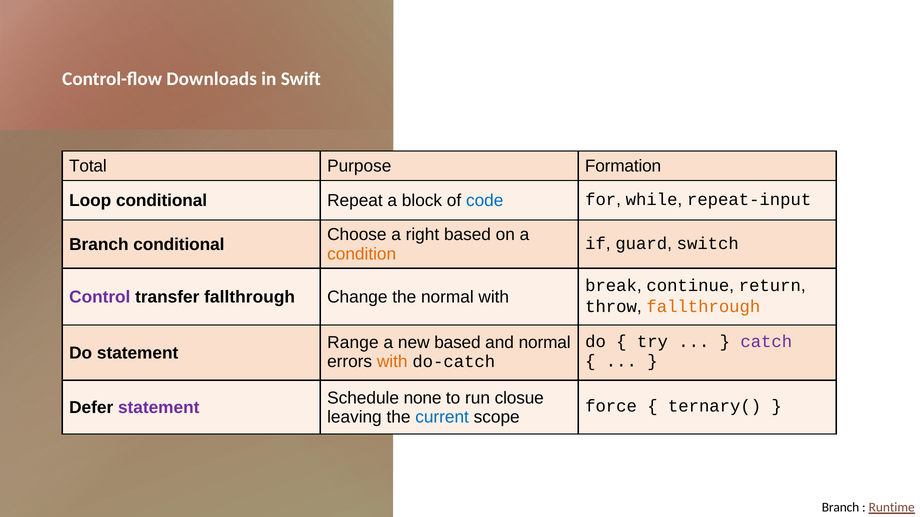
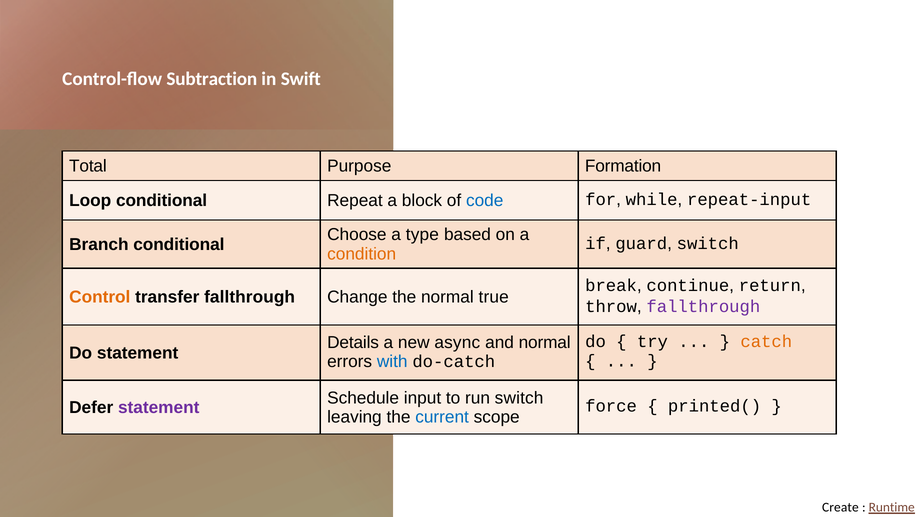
Downloads: Downloads -> Subtraction
right: right -> type
Control colour: purple -> orange
normal with: with -> true
fallthrough at (703, 307) colour: orange -> purple
Range: Range -> Details
new based: based -> async
catch colour: purple -> orange
with at (392, 362) colour: orange -> blue
none: none -> input
run closue: closue -> switch
ternary(: ternary( -> printed(
Branch at (841, 508): Branch -> Create
